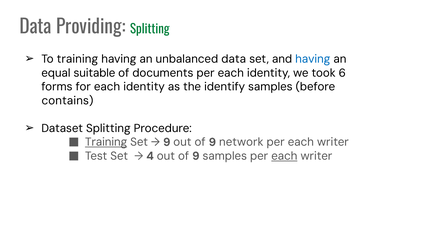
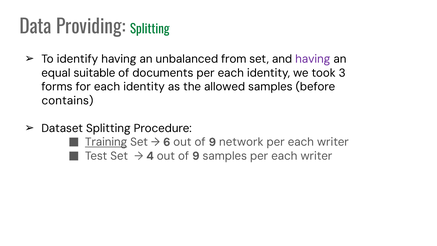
To training: training -> identify
unbalanced data: data -> from
having at (313, 59) colour: blue -> purple
6: 6 -> 3
identify: identify -> allowed
9 at (167, 142): 9 -> 6
each at (284, 156) underline: present -> none
